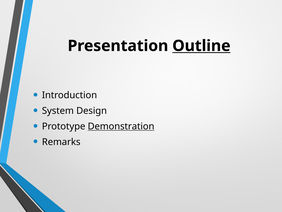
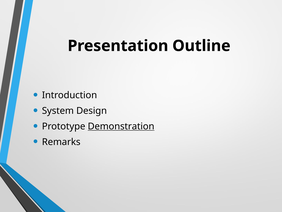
Outline underline: present -> none
